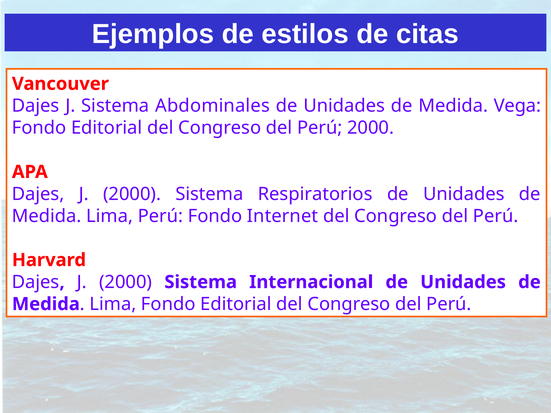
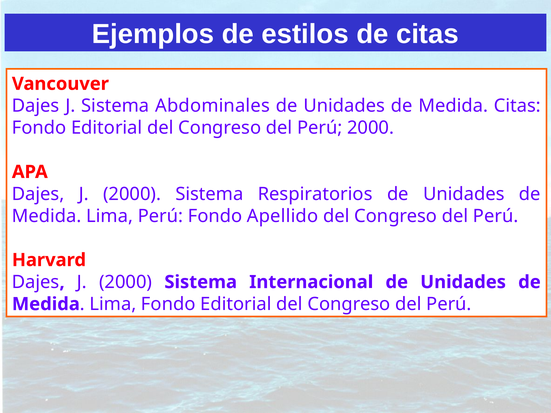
Medida Vega: Vega -> Citas
Internet: Internet -> Apellido
